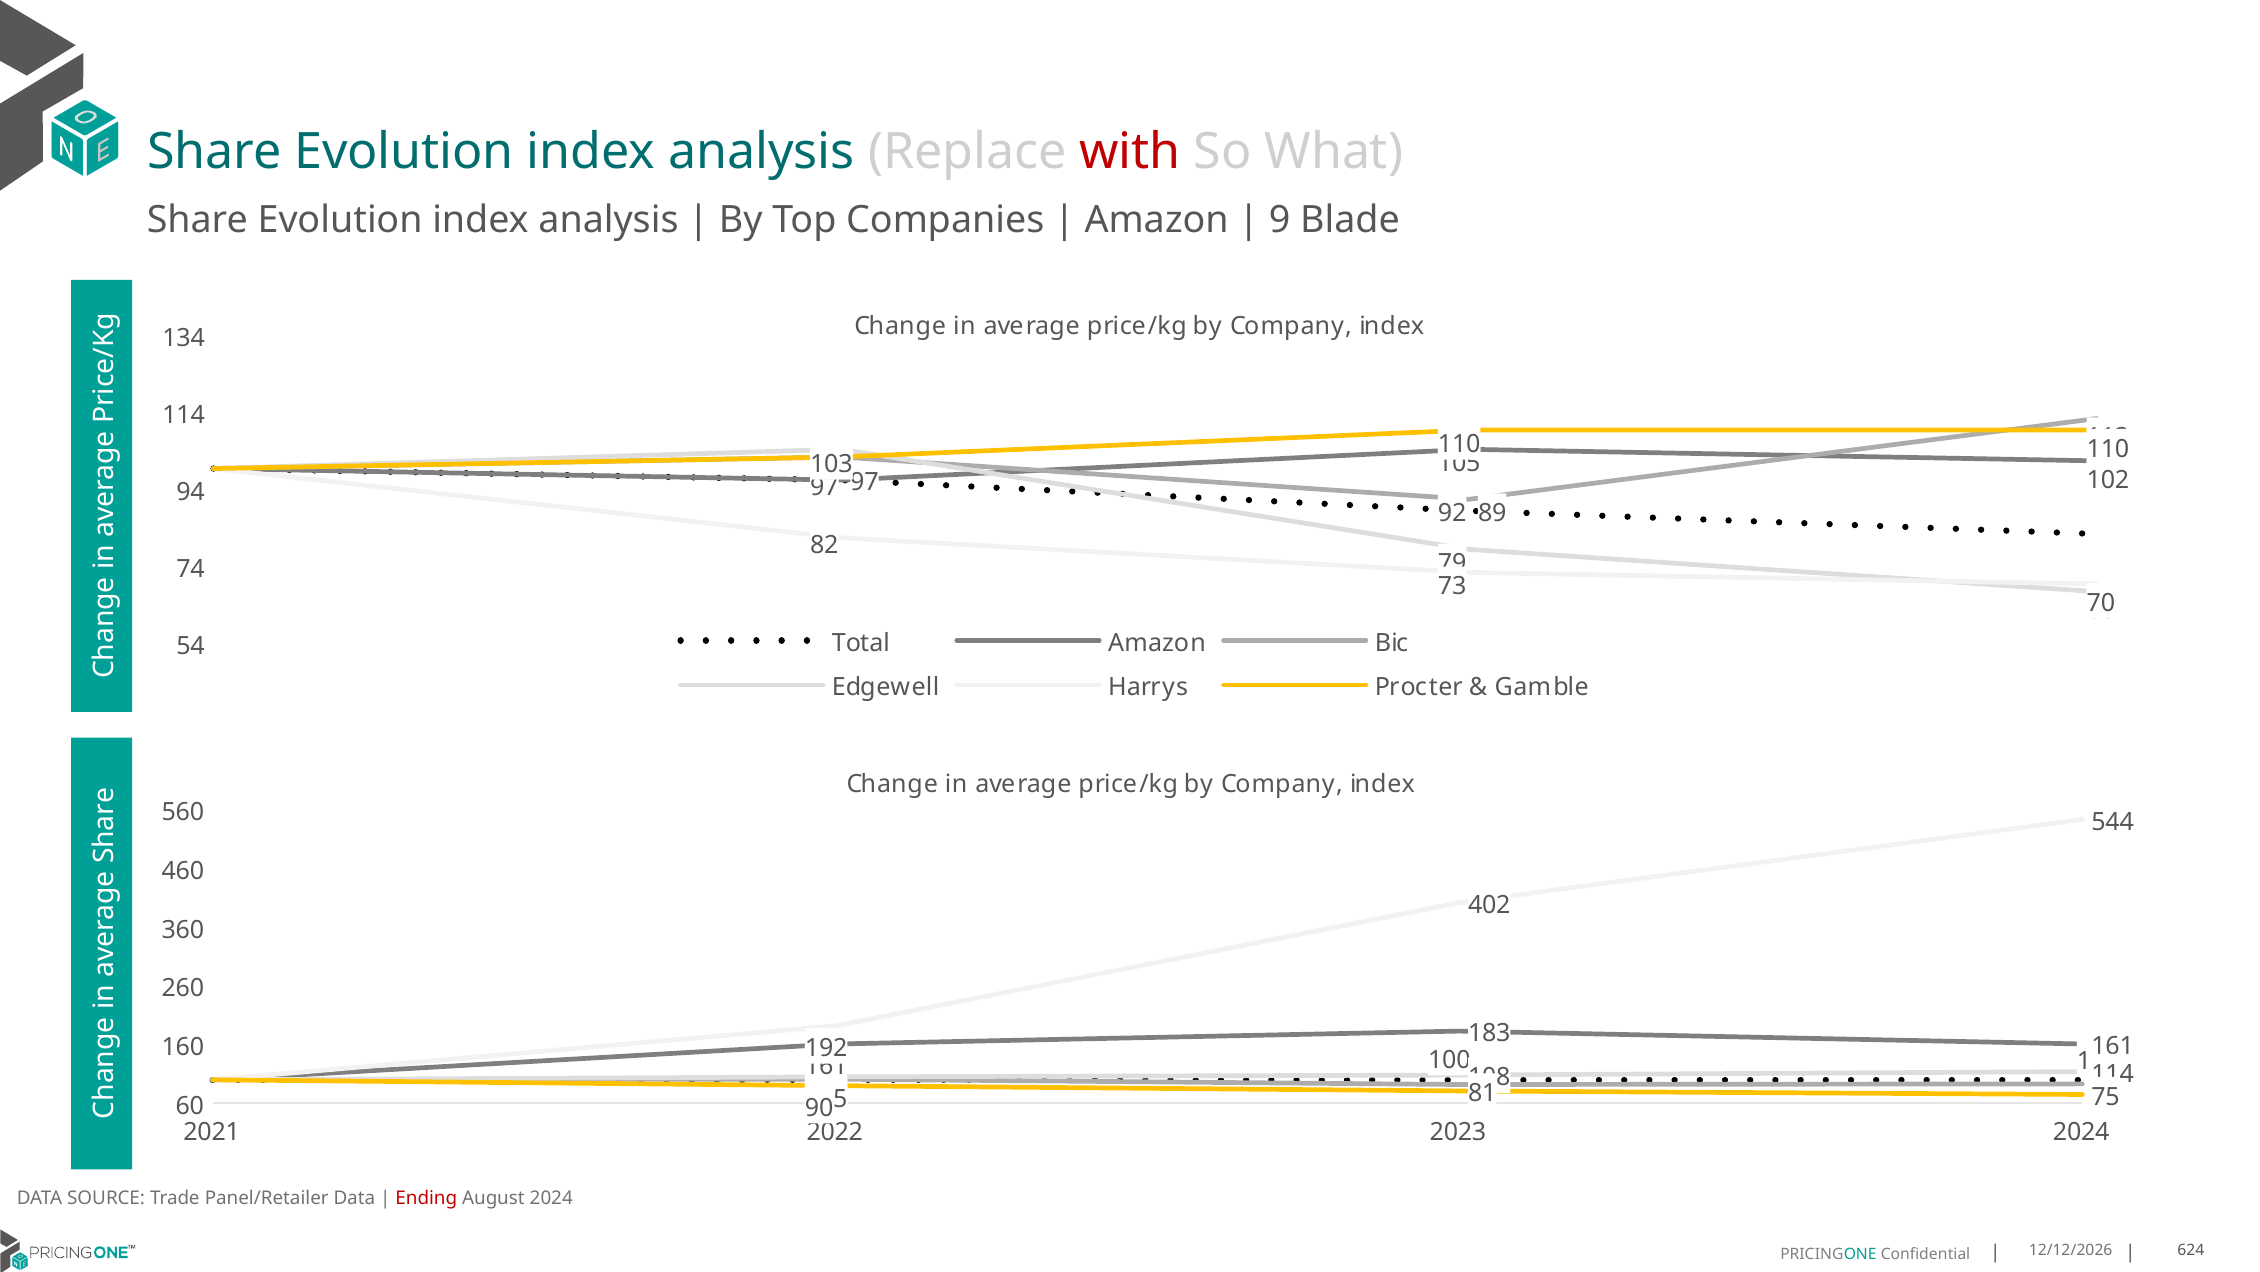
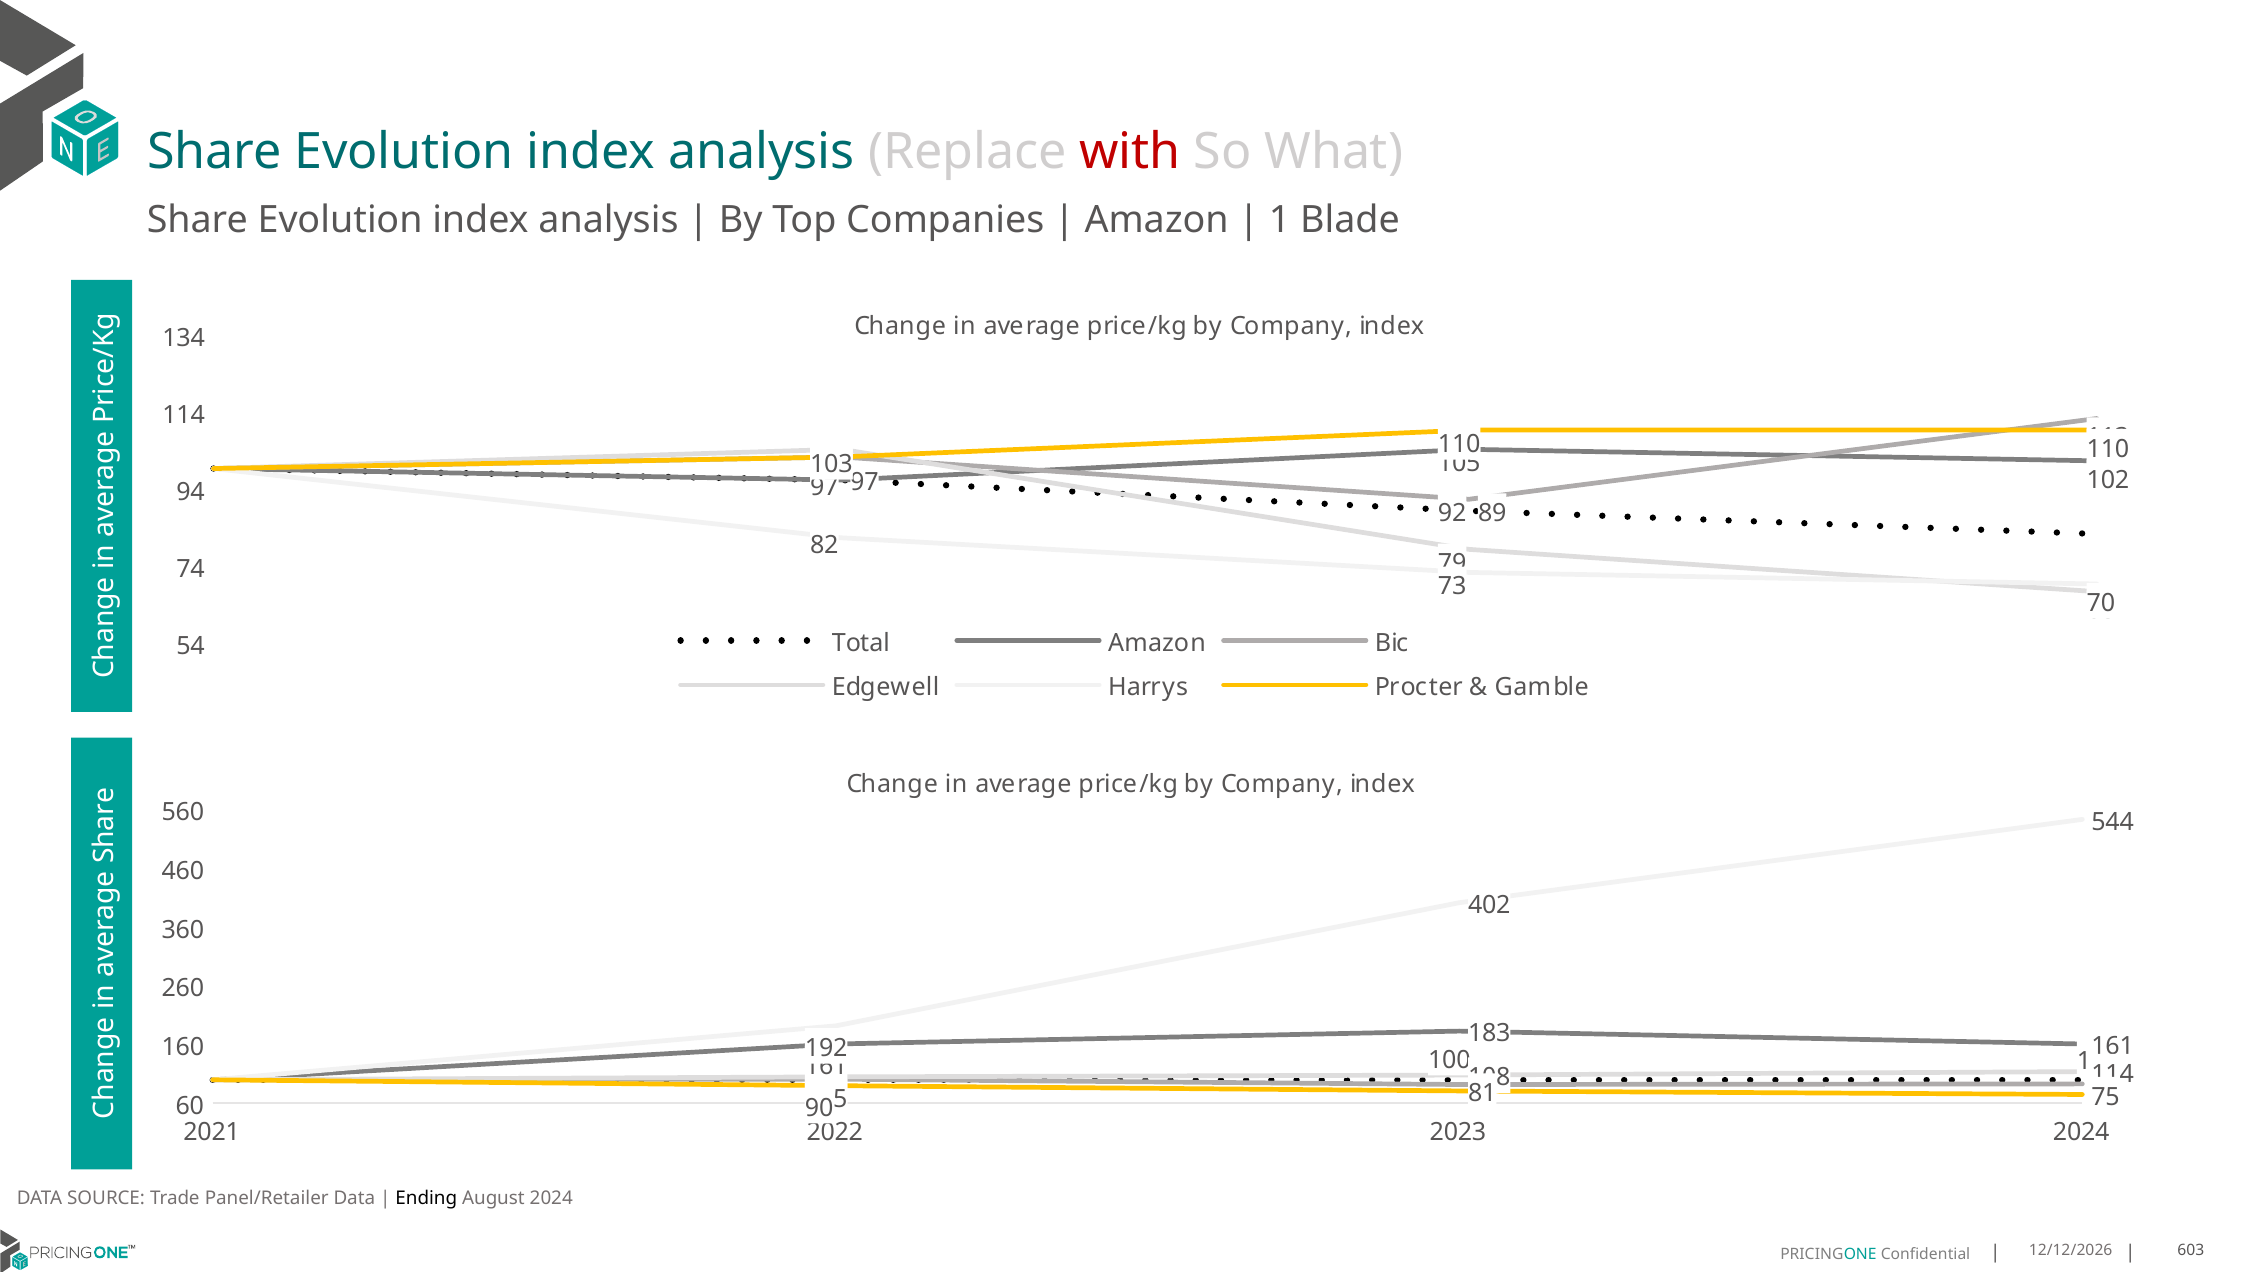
9: 9 -> 1
Ending colour: red -> black
624: 624 -> 603
